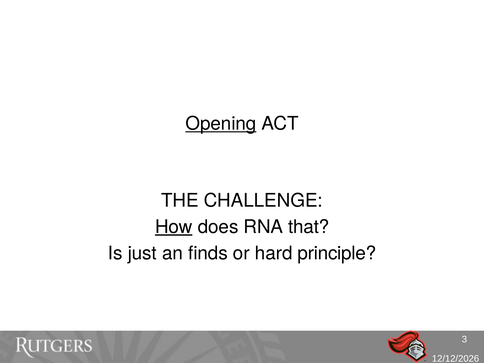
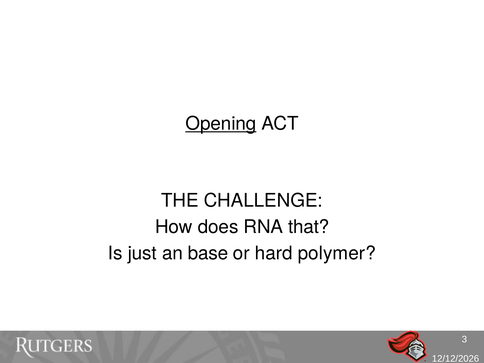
How underline: present -> none
finds: finds -> base
principle: principle -> polymer
